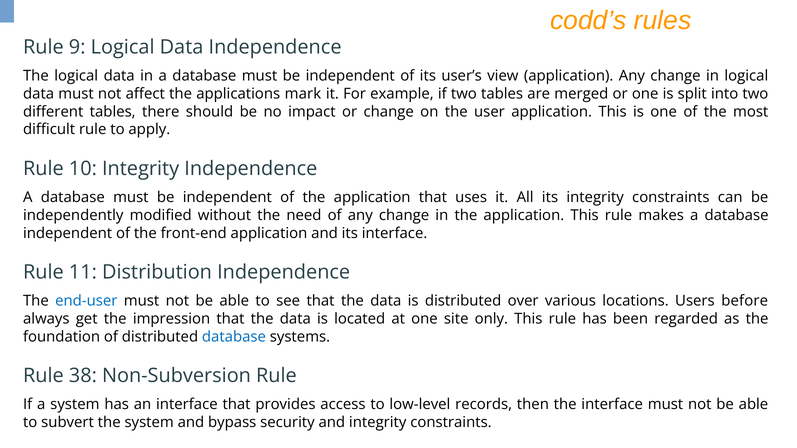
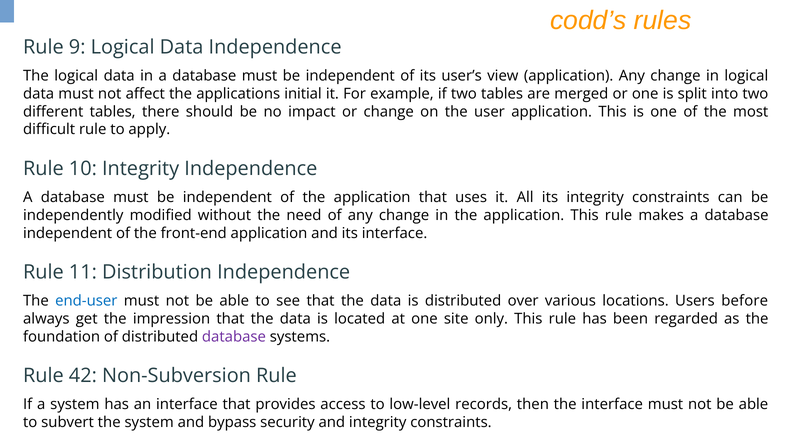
mark: mark -> initial
database at (234, 337) colour: blue -> purple
38: 38 -> 42
